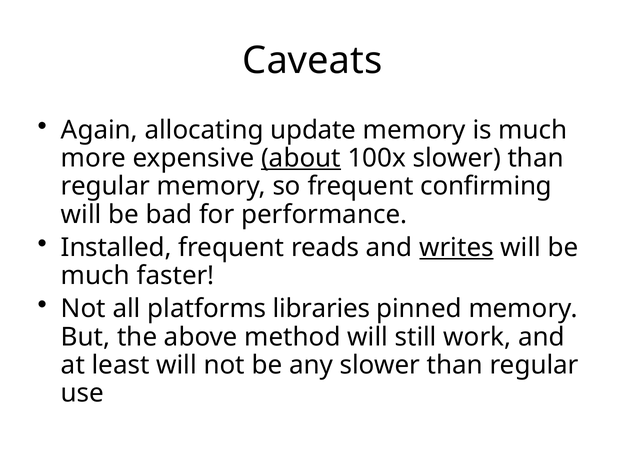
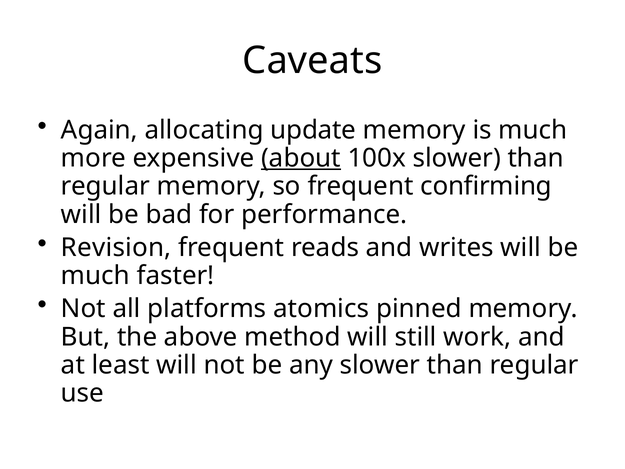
Installed: Installed -> Revision
writes underline: present -> none
libraries: libraries -> atomics
